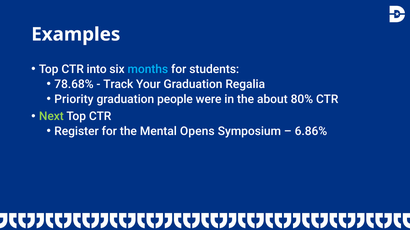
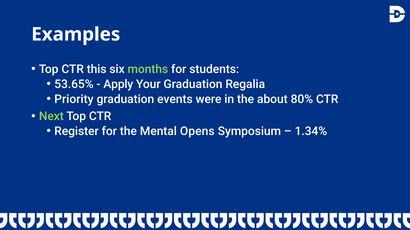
into: into -> this
months colour: light blue -> light green
78.68%: 78.68% -> 53.65%
Track: Track -> Apply
people: people -> events
6.86%: 6.86% -> 1.34%
